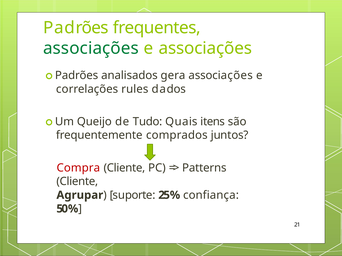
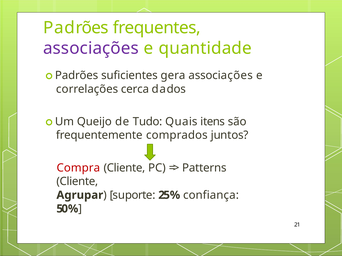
associações at (91, 48) colour: green -> purple
e associações: associações -> quantidade
analisados: analisados -> suficientes
rules: rules -> cerca
